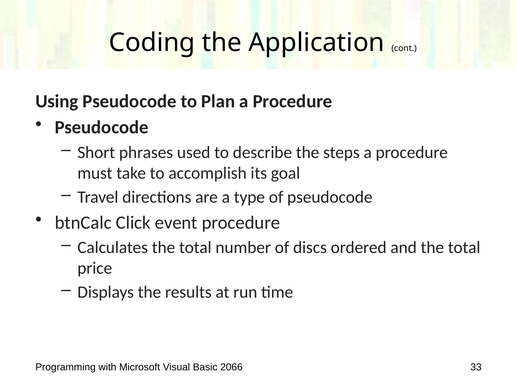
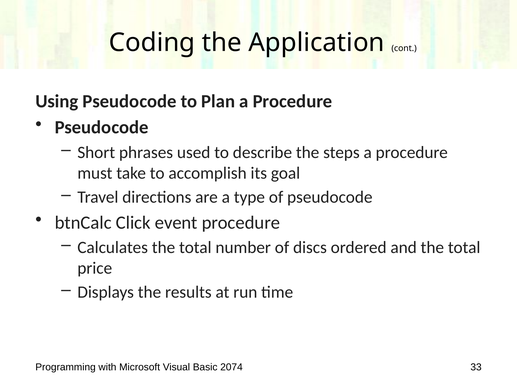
2066: 2066 -> 2074
